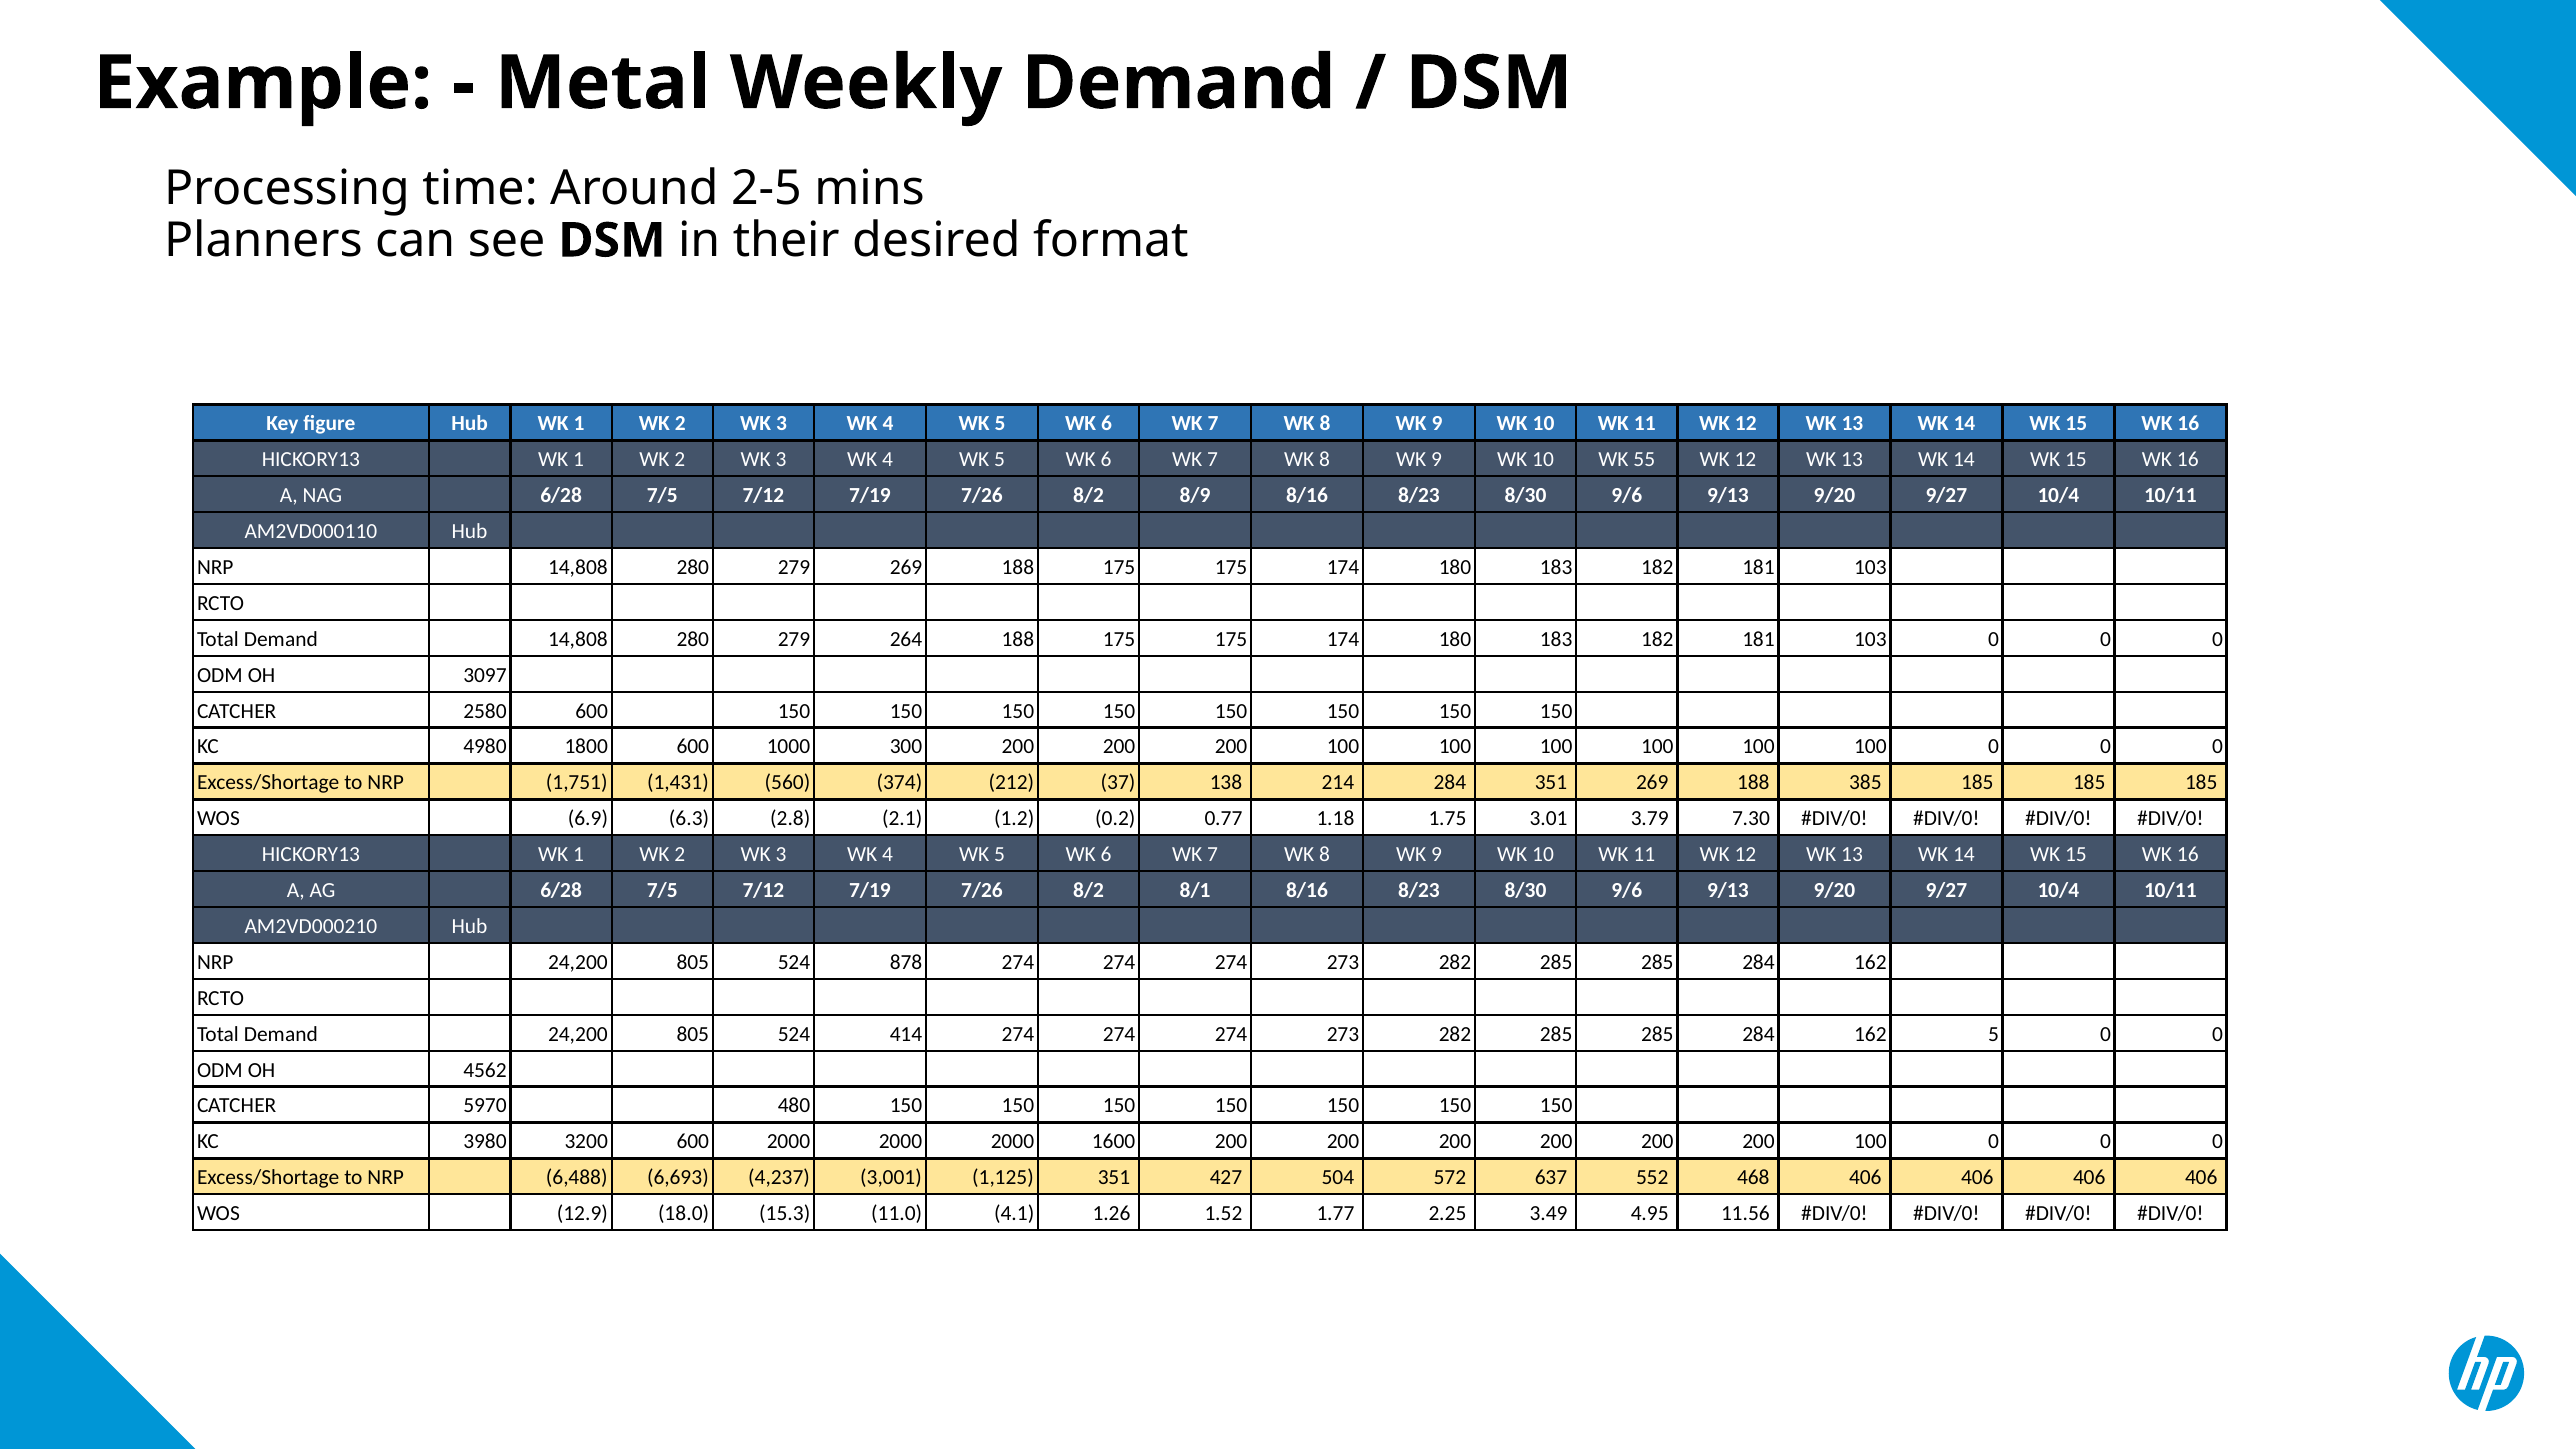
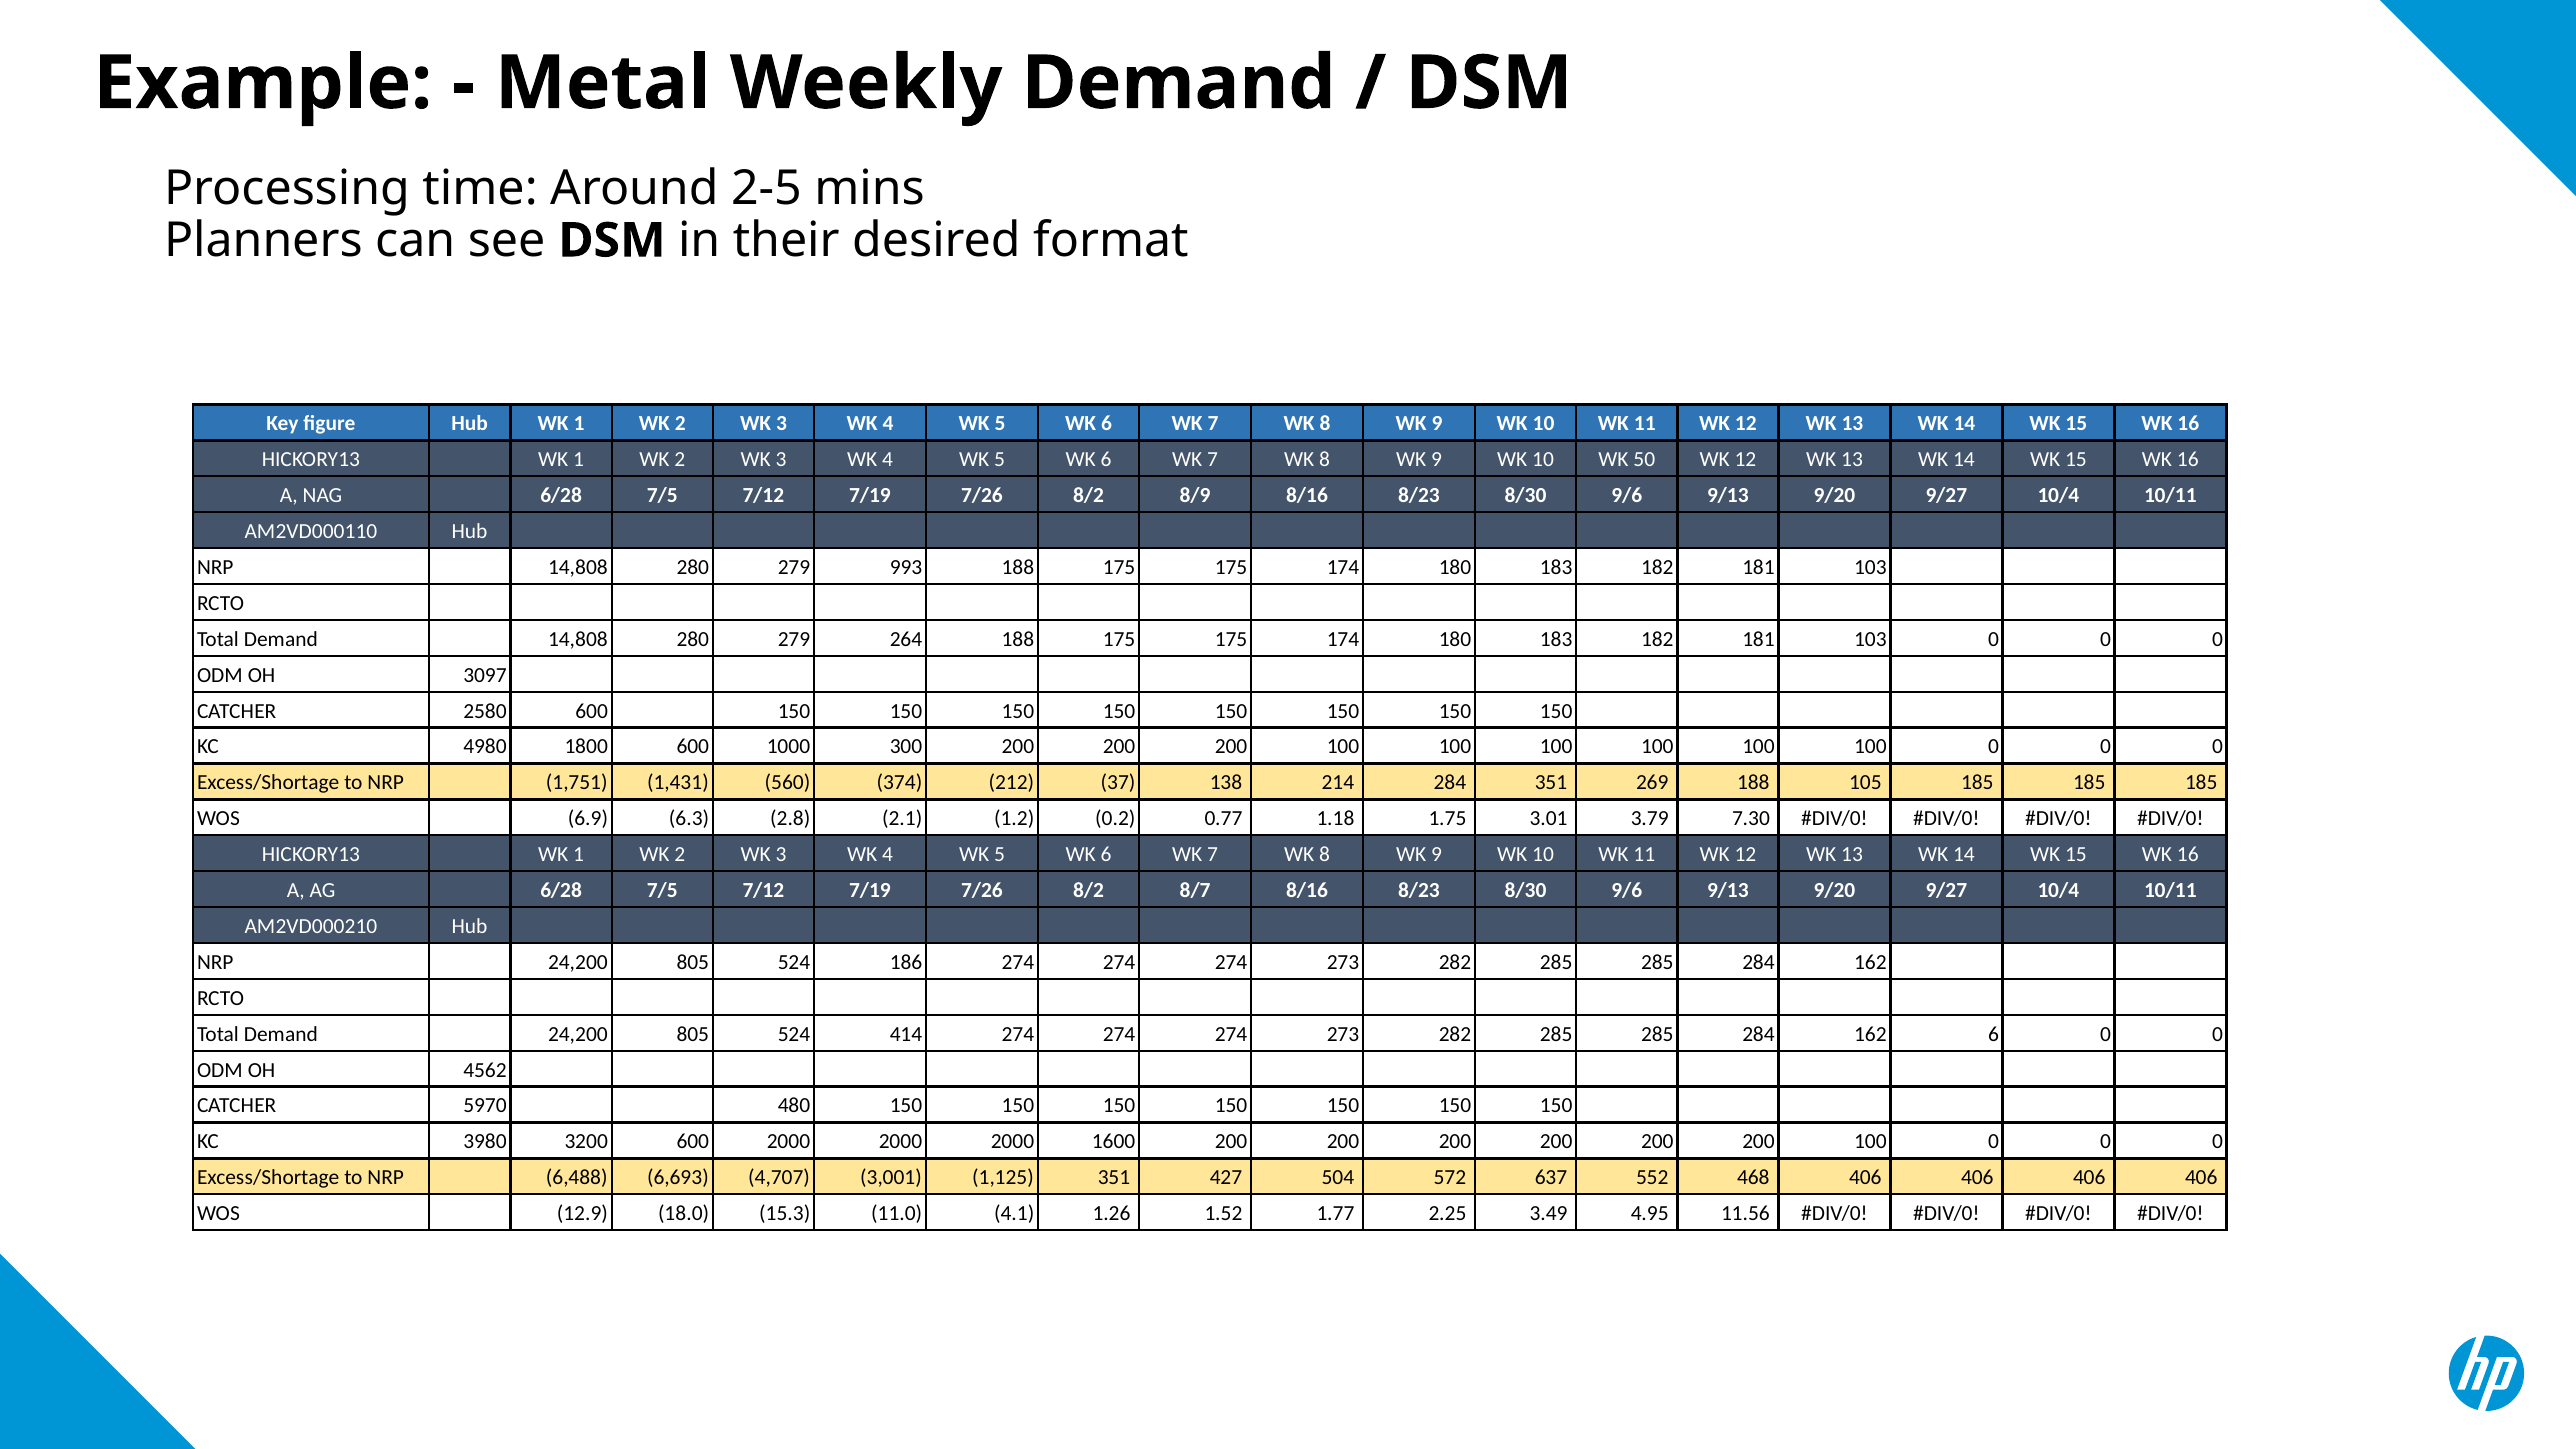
55: 55 -> 50
279 269: 269 -> 993
385: 385 -> 105
8/1: 8/1 -> 8/7
878: 878 -> 186
162 5: 5 -> 6
4,237: 4,237 -> 4,707
